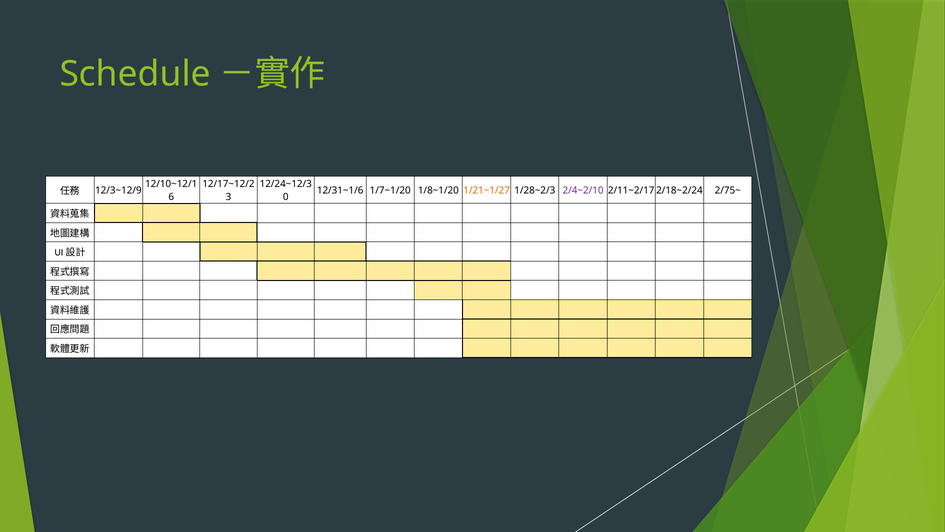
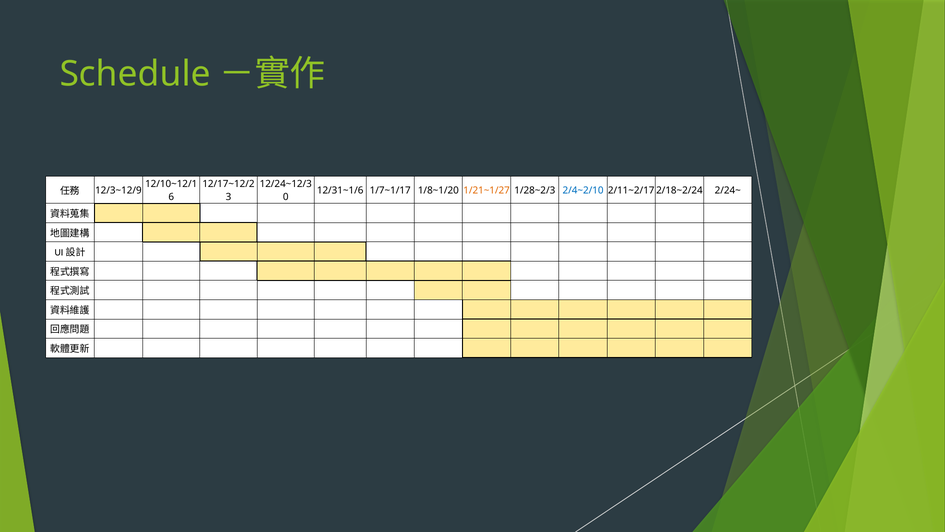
1/7~1/20: 1/7~1/20 -> 1/7~1/17
2/4~2/10 colour: purple -> blue
2/75~: 2/75~ -> 2/24~
